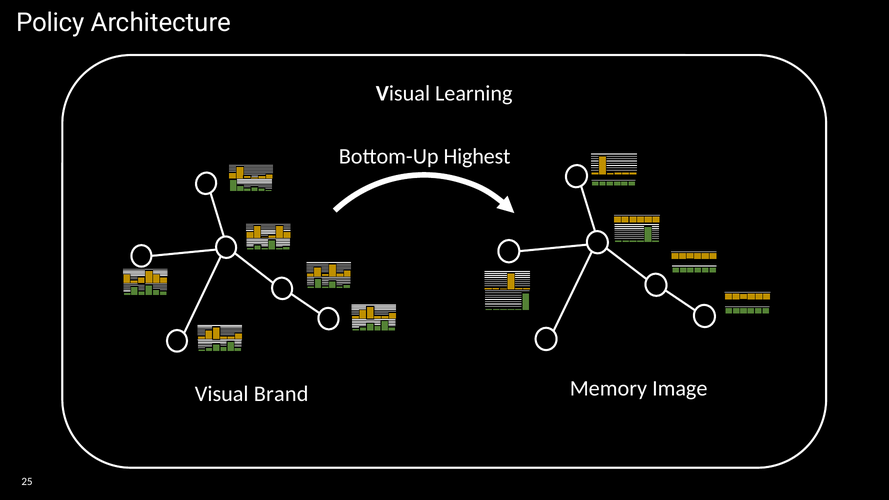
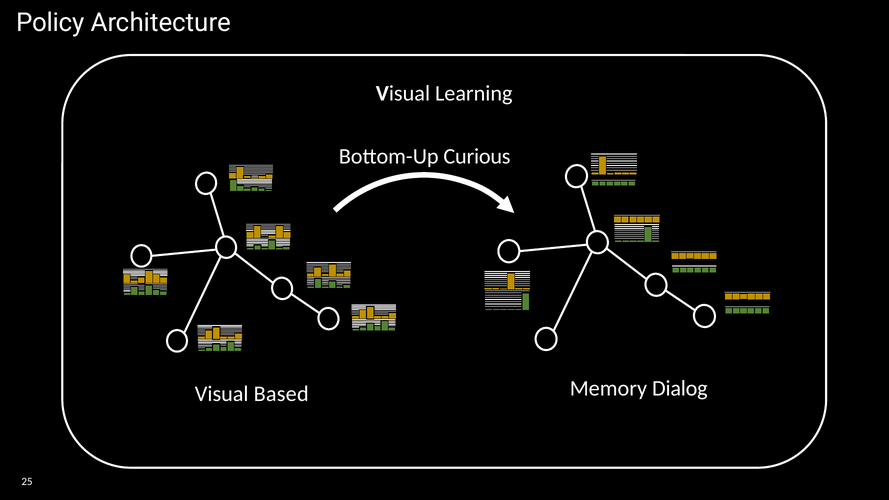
Highest: Highest -> Curious
Brand: Brand -> Based
Memory Image: Image -> Dialog
